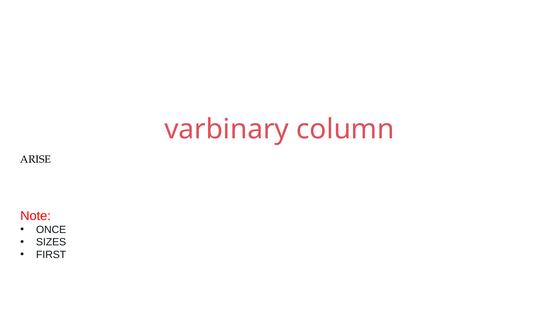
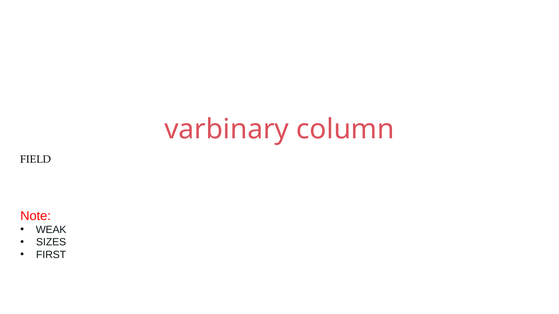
ARISE: ARISE -> FIELD
ONCE: ONCE -> WEAK
